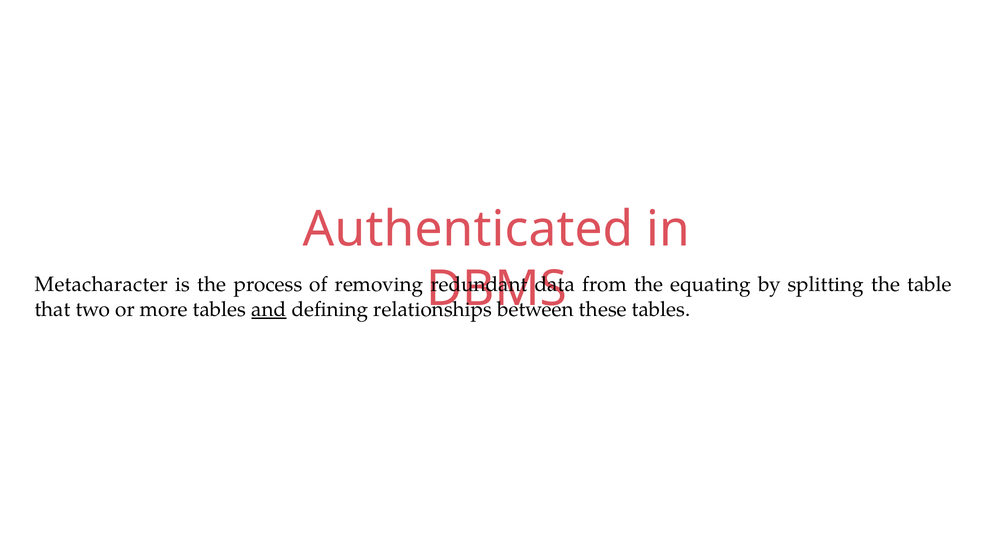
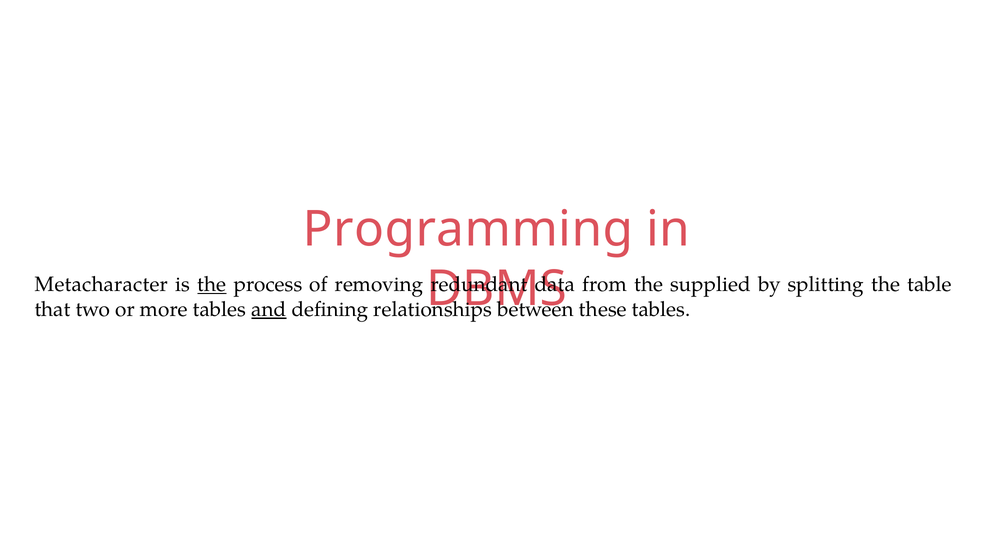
Authenticated: Authenticated -> Programming
the at (212, 284) underline: none -> present
equating: equating -> supplied
